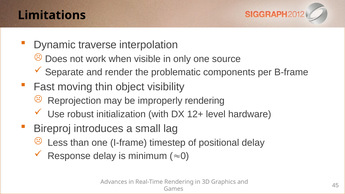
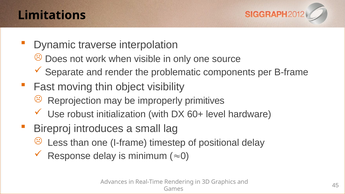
improperly rendering: rendering -> primitives
12+: 12+ -> 60+
